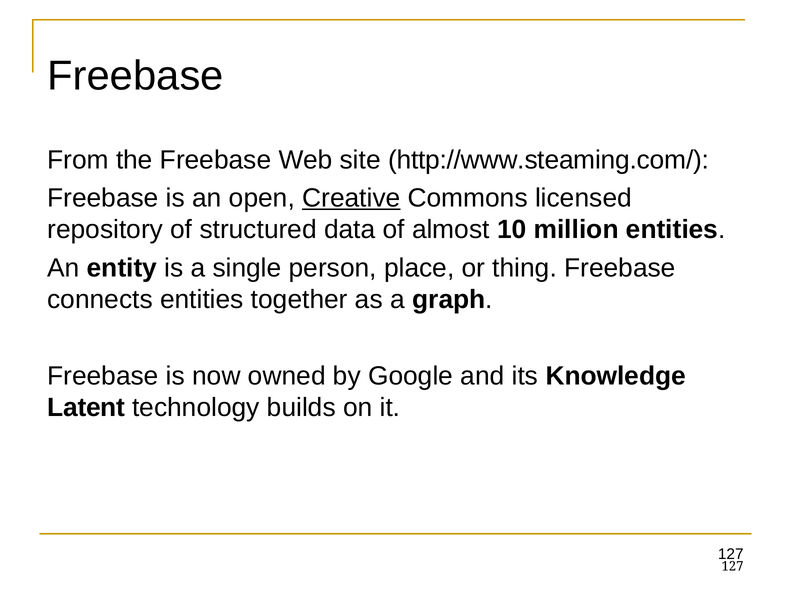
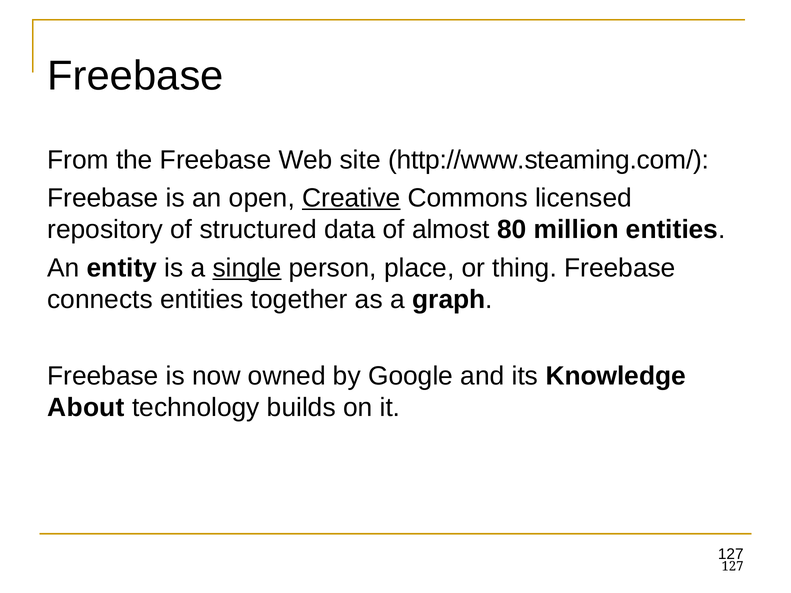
10: 10 -> 80
single underline: none -> present
Latent: Latent -> About
